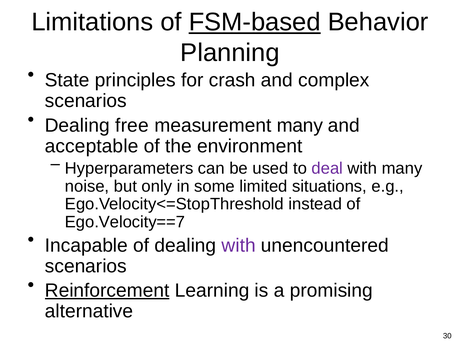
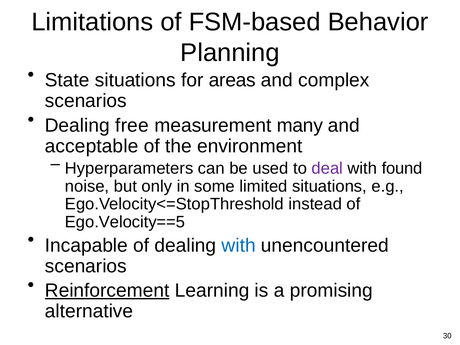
FSM-based underline: present -> none
State principles: principles -> situations
crash: crash -> areas
with many: many -> found
Ego.Velocity==7: Ego.Velocity==7 -> Ego.Velocity==5
with at (239, 245) colour: purple -> blue
